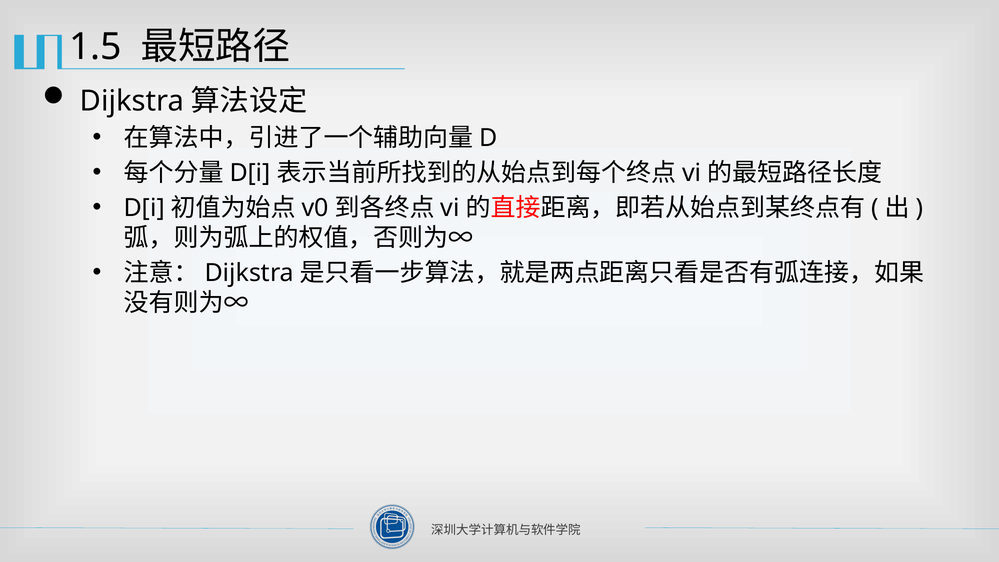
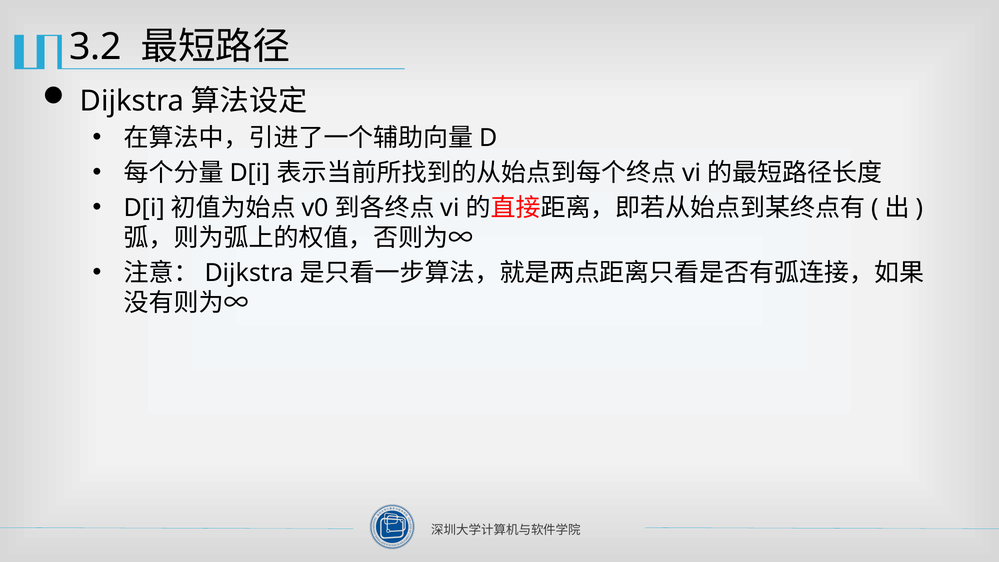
1.5: 1.5 -> 3.2
